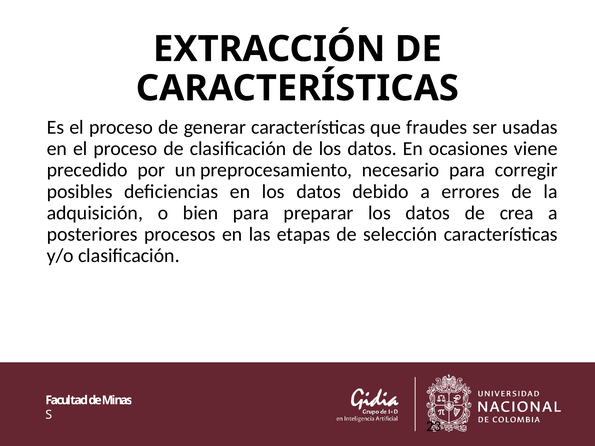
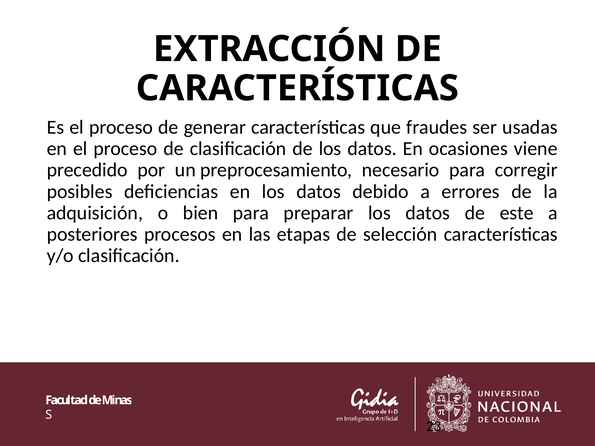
crea: crea -> este
